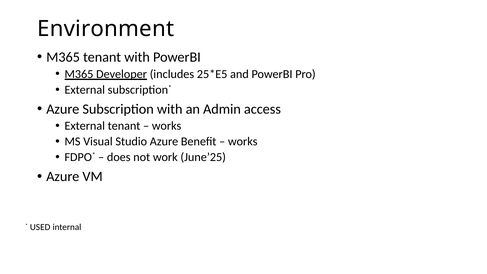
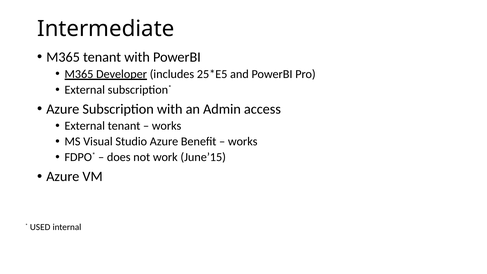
Environment: Environment -> Intermediate
June’25: June’25 -> June’15
